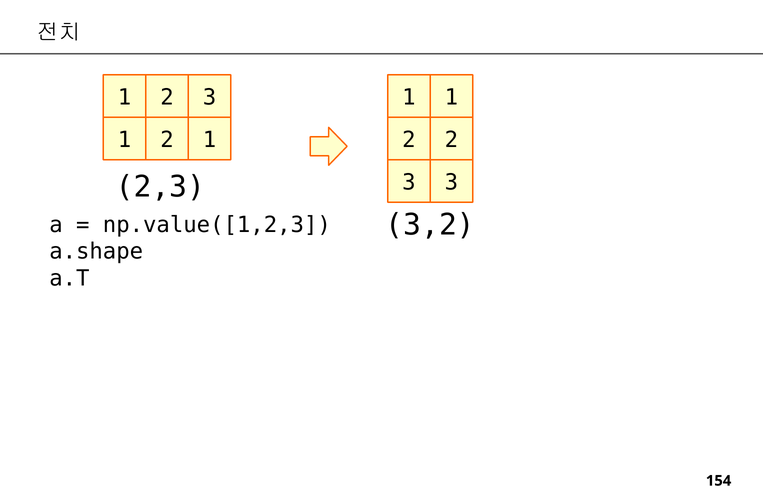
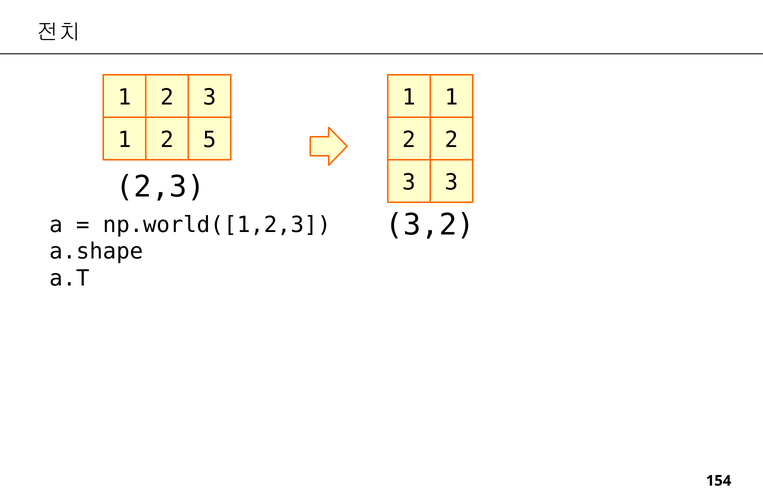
2 1: 1 -> 5
np.value([1,2,3: np.value([1,2,3 -> np.world([1,2,3
